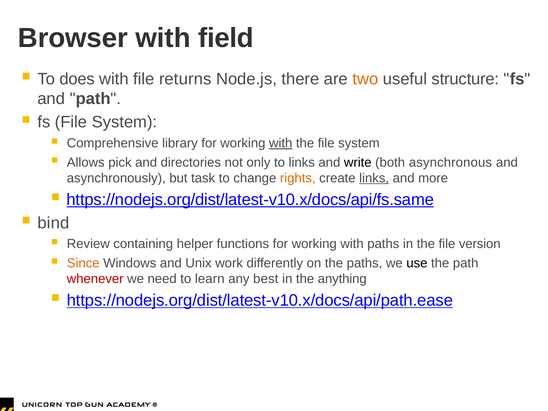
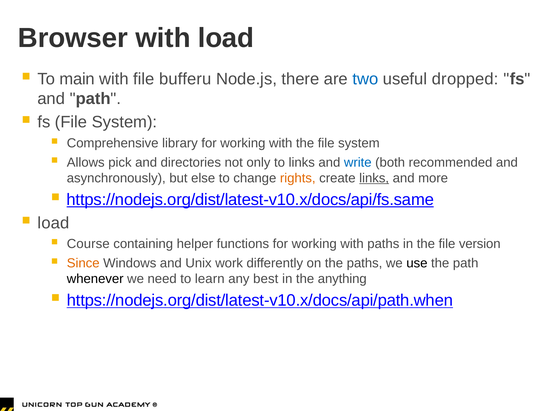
with field: field -> load
does: does -> main
returns: returns -> bufferu
two colour: orange -> blue
structure: structure -> dropped
with at (281, 143) underline: present -> none
write colour: black -> blue
asynchronous: asynchronous -> recommended
task: task -> else
bind at (54, 223): bind -> load
Review: Review -> Course
whenever colour: red -> black
https://nodejs.org/dist/latest-v10.x/docs/api/path.ease: https://nodejs.org/dist/latest-v10.x/docs/api/path.ease -> https://nodejs.org/dist/latest-v10.x/docs/api/path.when
